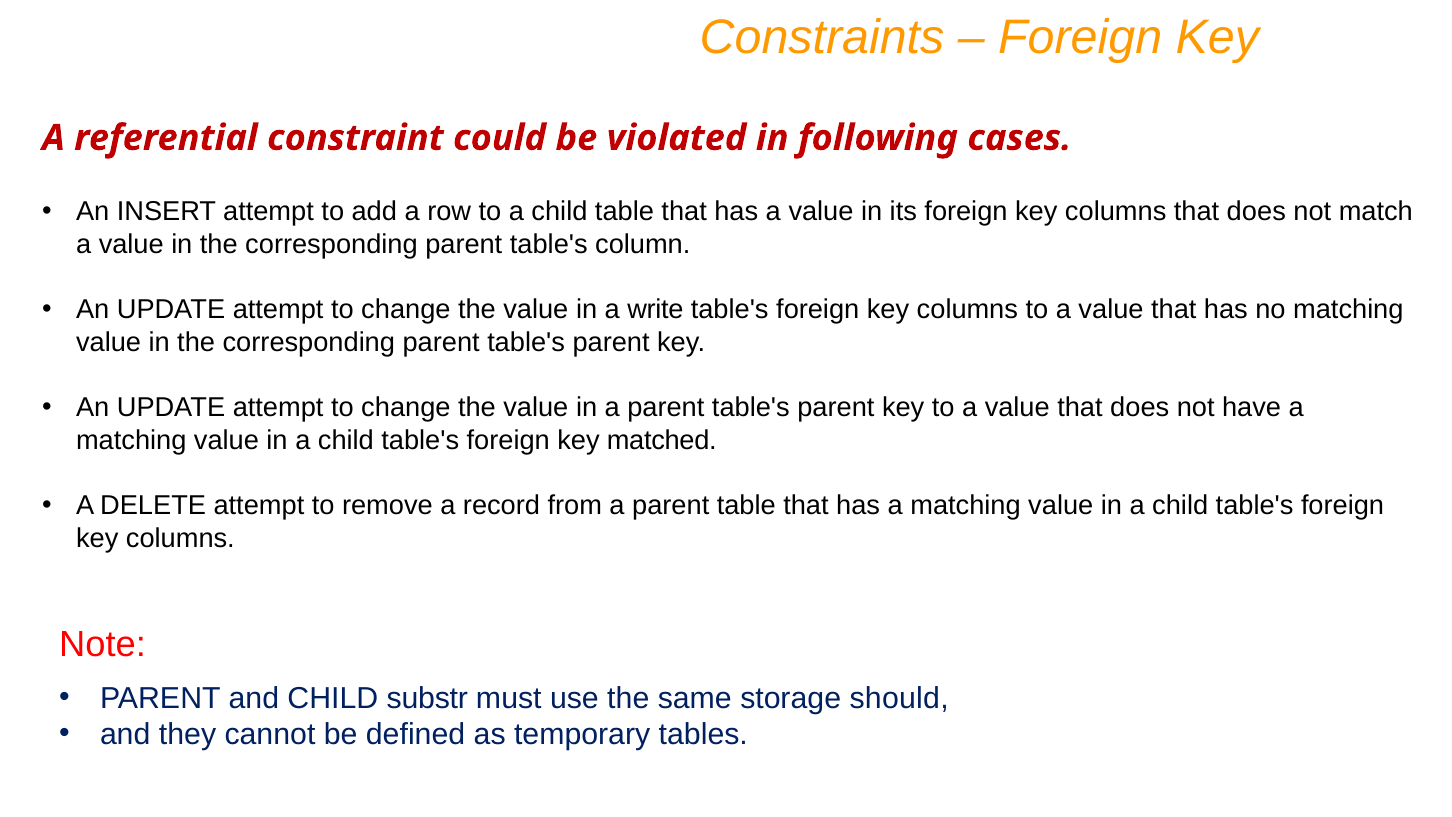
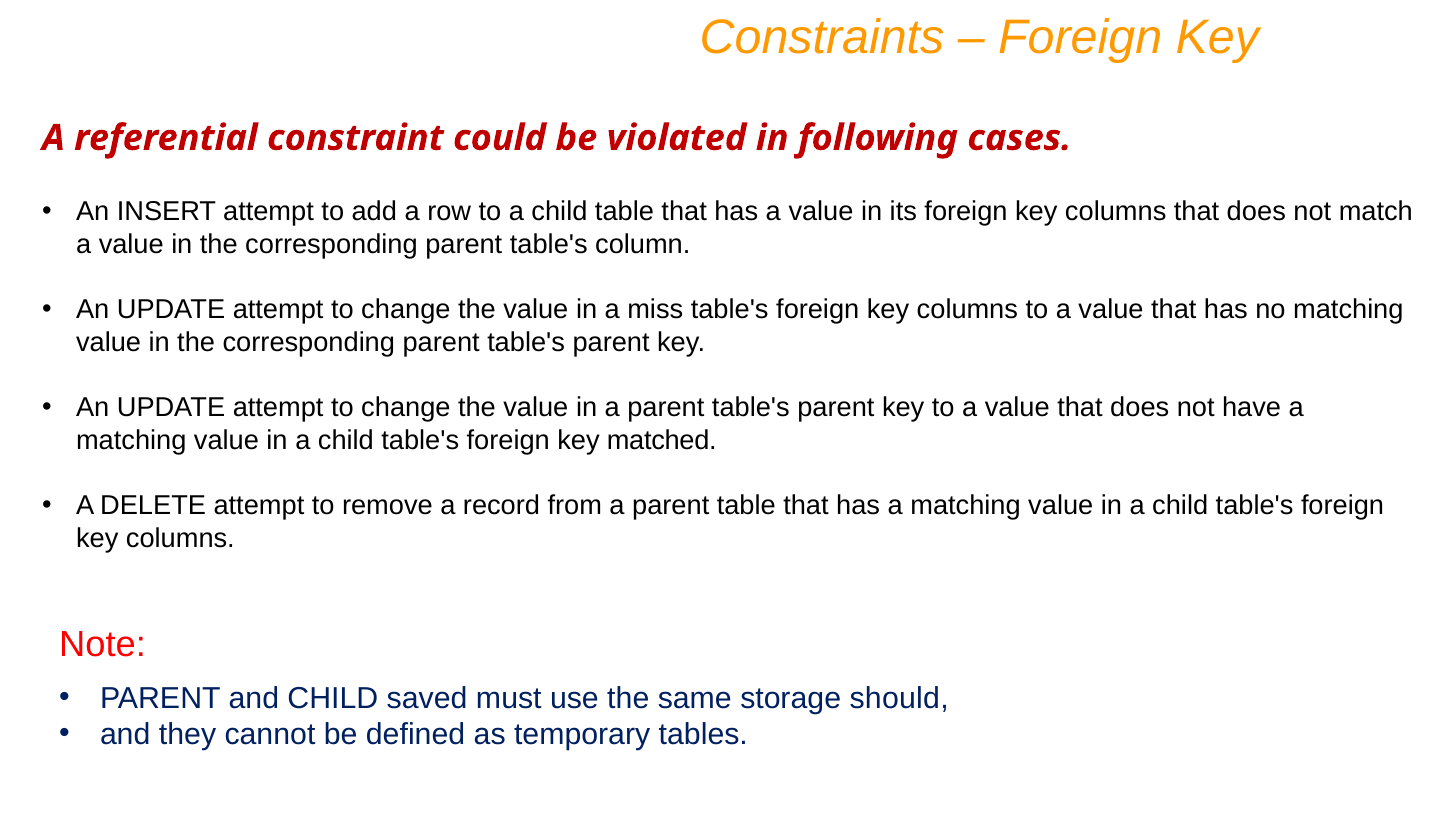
write: write -> miss
substr: substr -> saved
